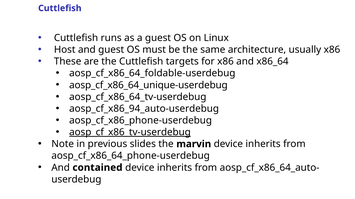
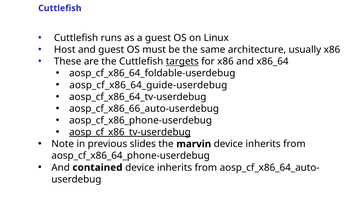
targets underline: none -> present
aosp_cf_x86_64_unique-userdebug: aosp_cf_x86_64_unique-userdebug -> aosp_cf_x86_64_guide-userdebug
aosp_cf_x86_94_auto-userdebug: aosp_cf_x86_94_auto-userdebug -> aosp_cf_x86_66_auto-userdebug
